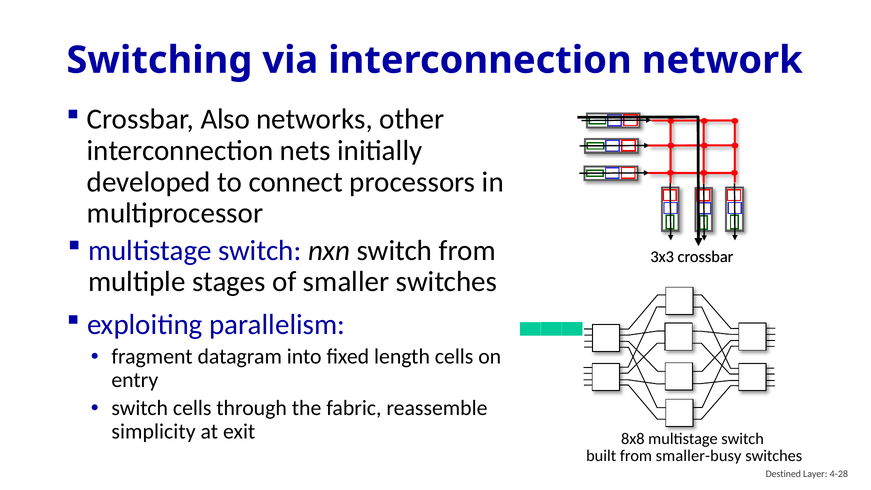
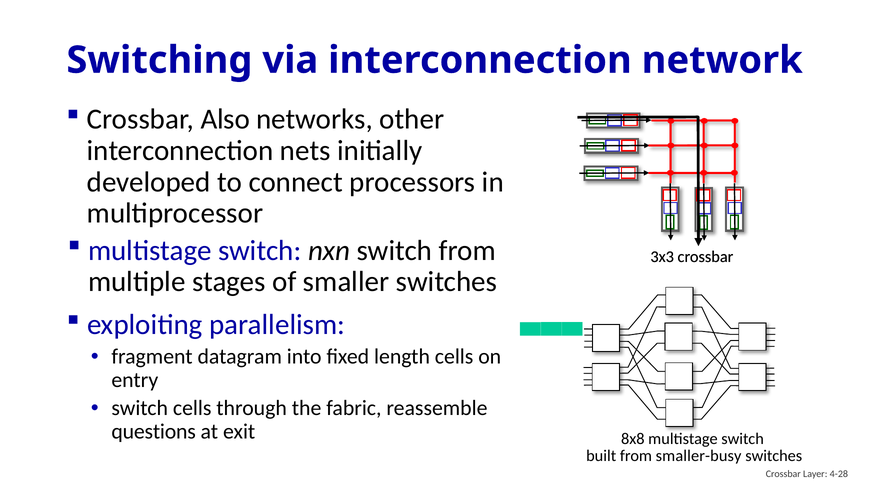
simplicity: simplicity -> questions
Destined at (783, 474): Destined -> Crossbar
